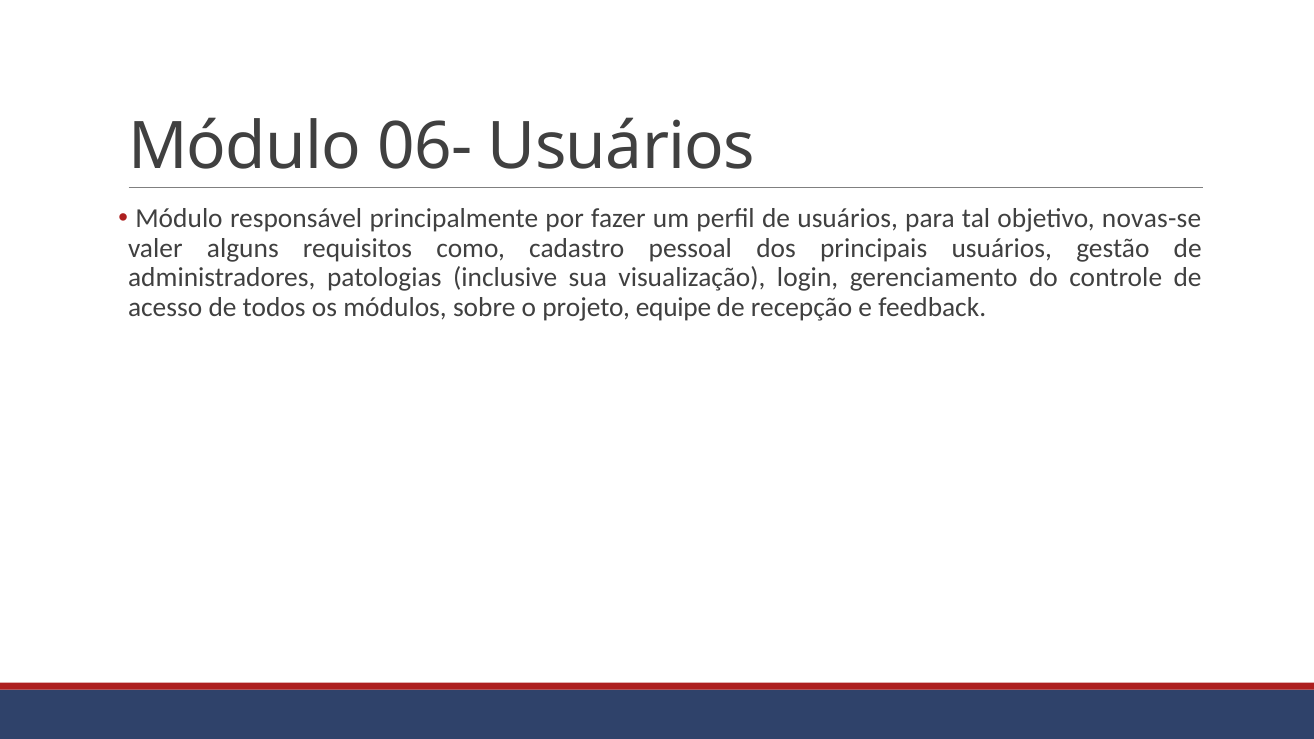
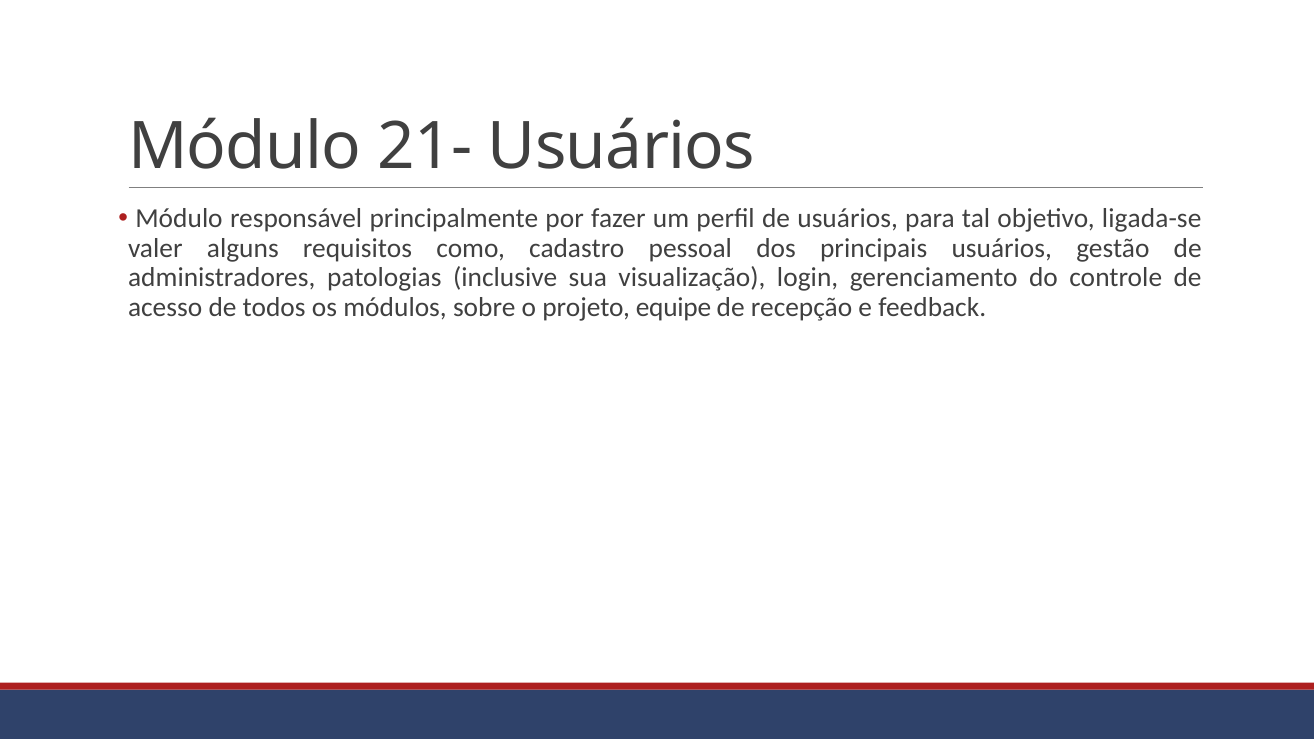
06-: 06- -> 21-
novas-se: novas-se -> ligada-se
